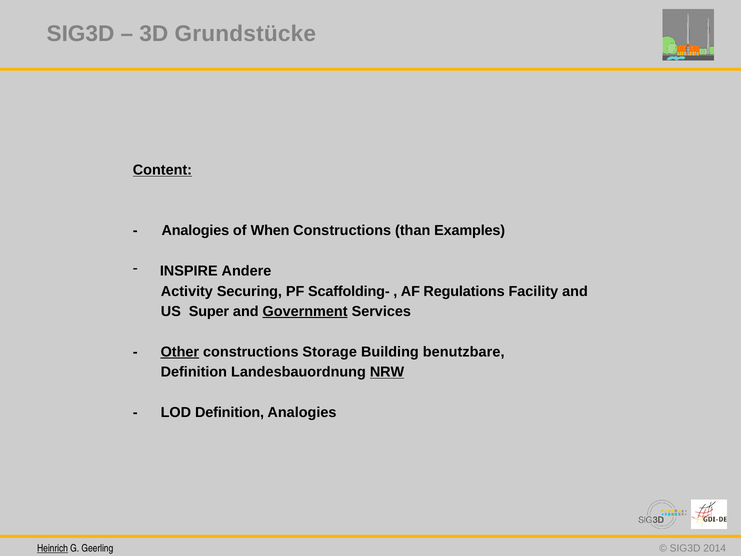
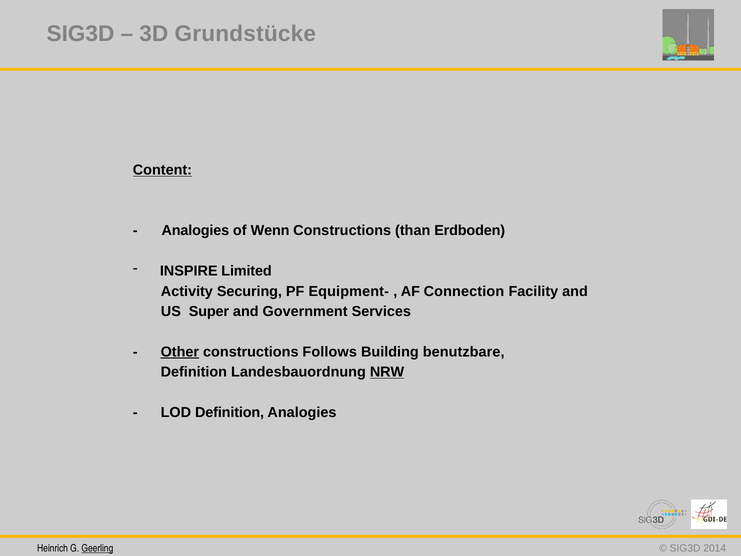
When: When -> Wenn
Examples: Examples -> Erdboden
Andere: Andere -> Limited
Scaffolding-: Scaffolding- -> Equipment-
Regulations: Regulations -> Connection
Government underline: present -> none
Storage: Storage -> Follows
Heinrich underline: present -> none
Geerling underline: none -> present
